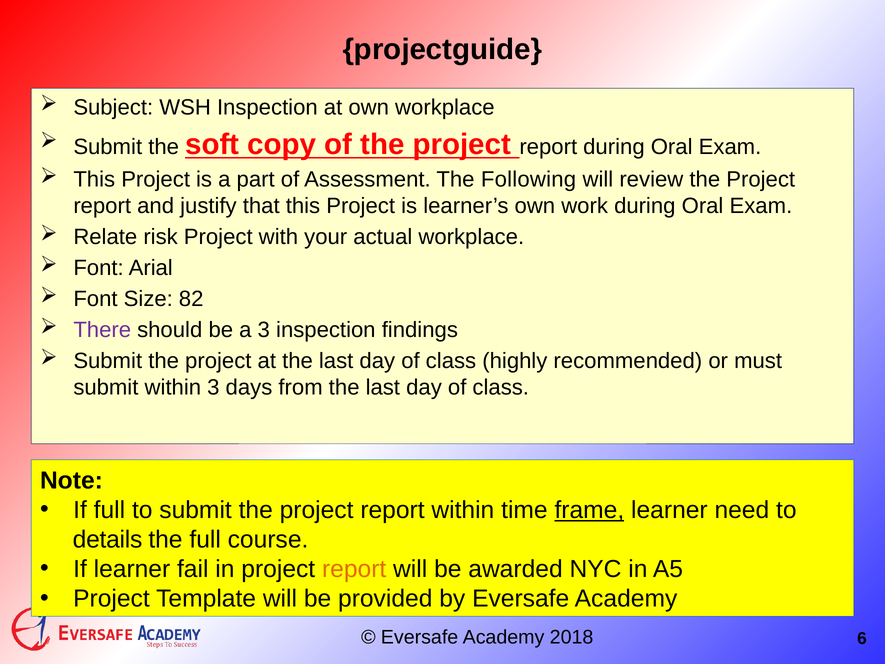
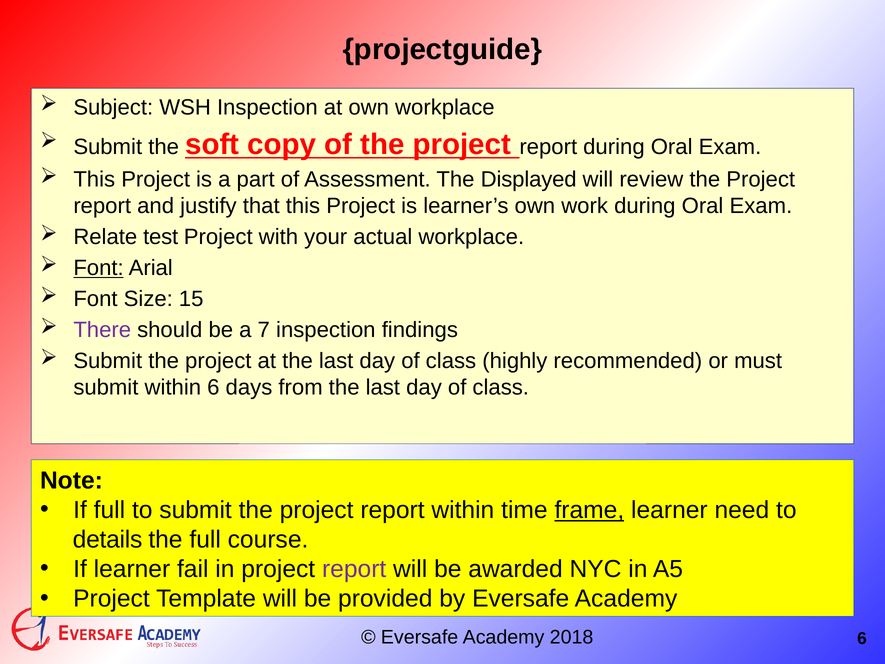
Following: Following -> Displayed
risk: risk -> test
Font at (99, 268) underline: none -> present
82: 82 -> 15
a 3: 3 -> 7
within 3: 3 -> 6
report at (354, 569) colour: orange -> purple
